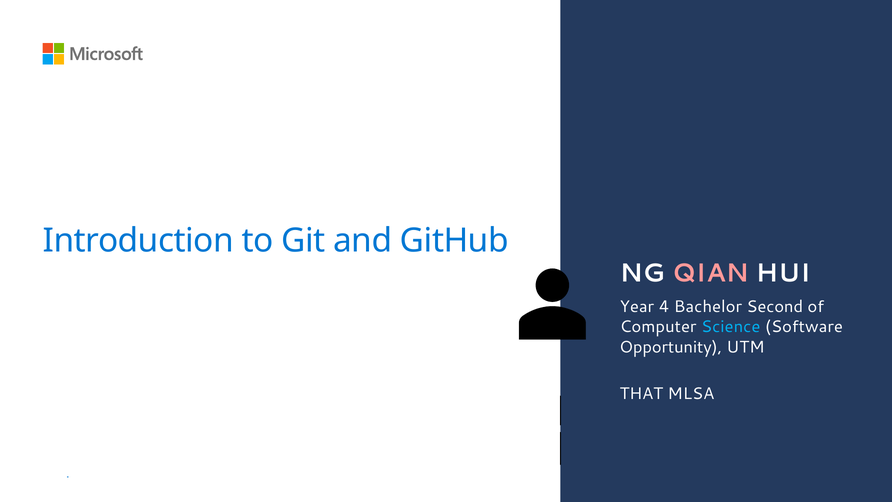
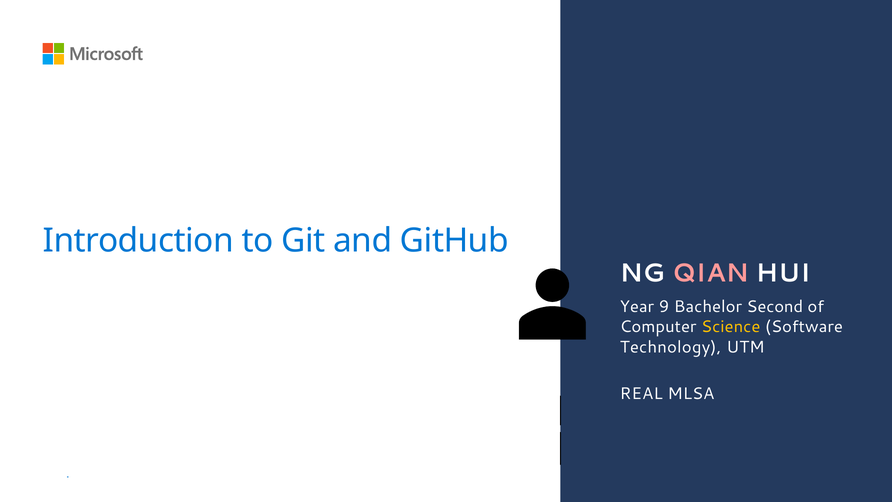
4: 4 -> 9
Science colour: light blue -> yellow
Opportunity: Opportunity -> Technology
THAT: THAT -> REAL
